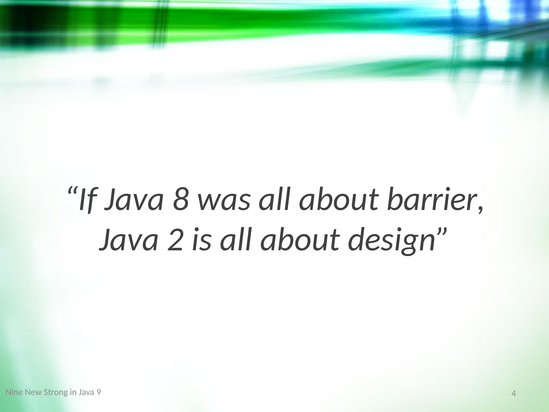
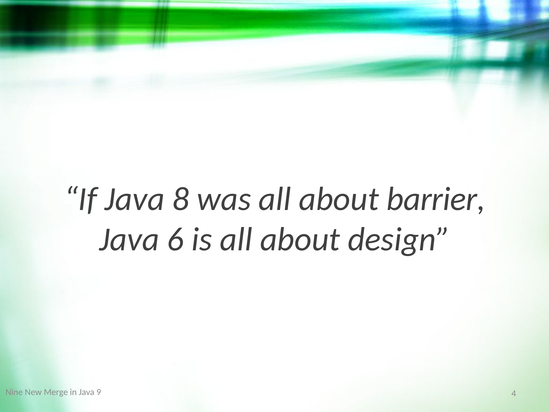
2: 2 -> 6
Strong: Strong -> Merge
